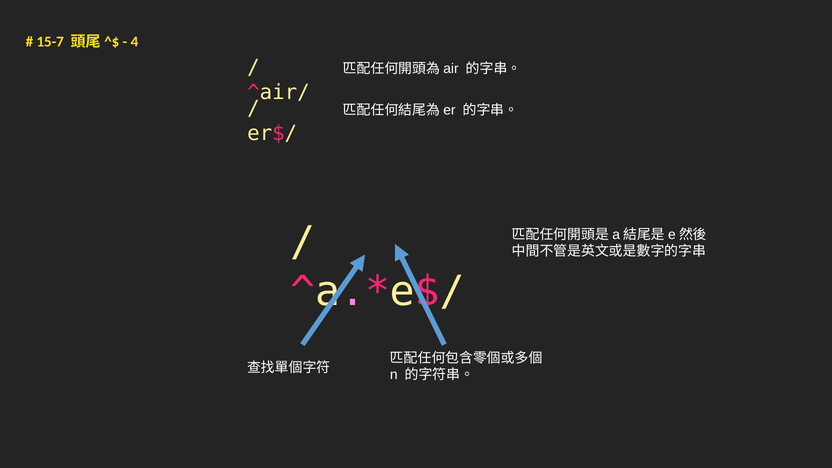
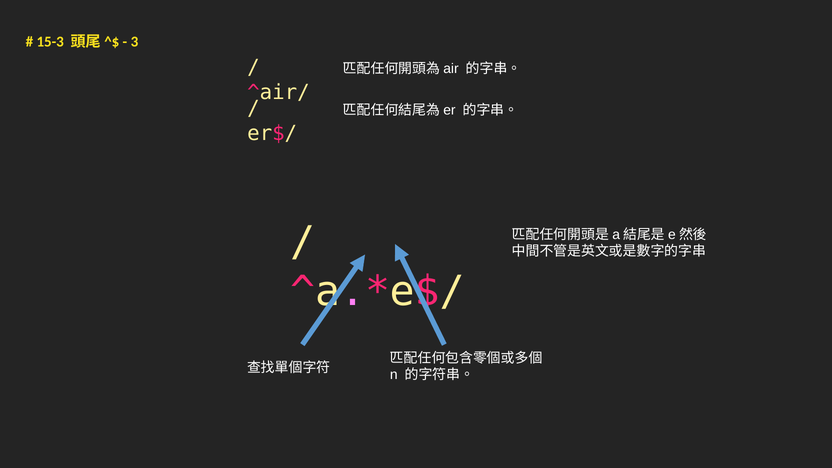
15-7: 15-7 -> 15-3
4: 4 -> 3
